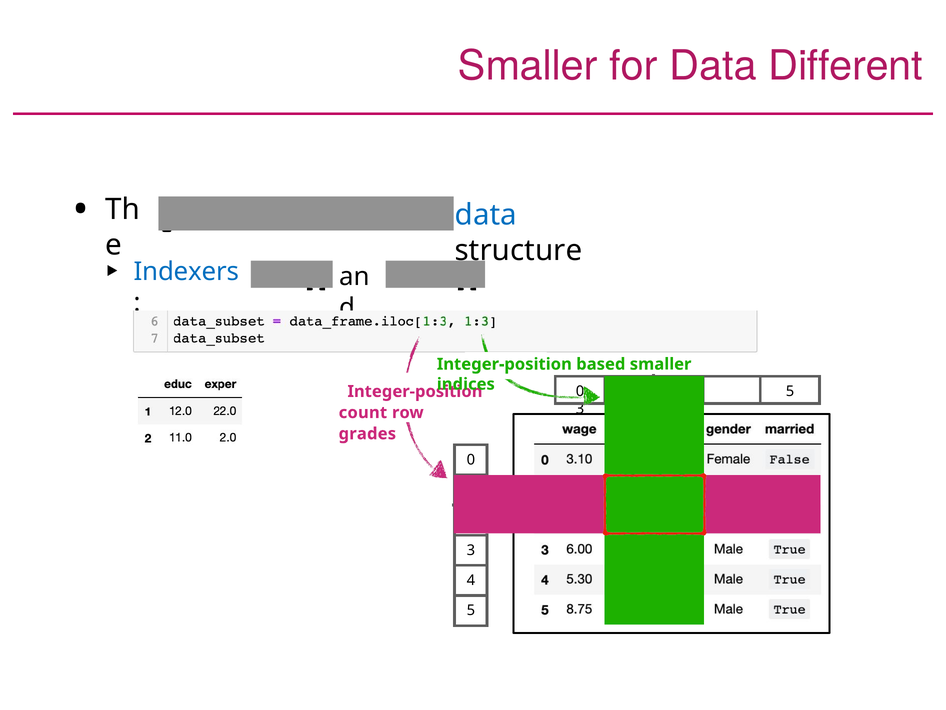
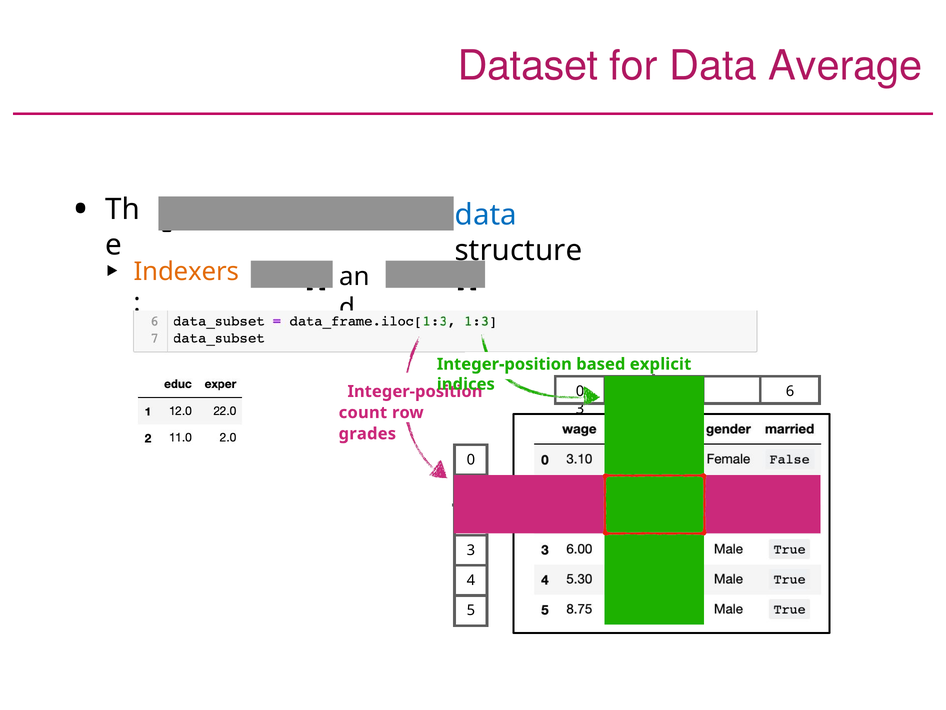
Smaller at (528, 66): Smaller -> Dataset
Different: Different -> Average
Indexers colour: blue -> orange
based smaller: smaller -> explicit
5 at (790, 391): 5 -> 6
